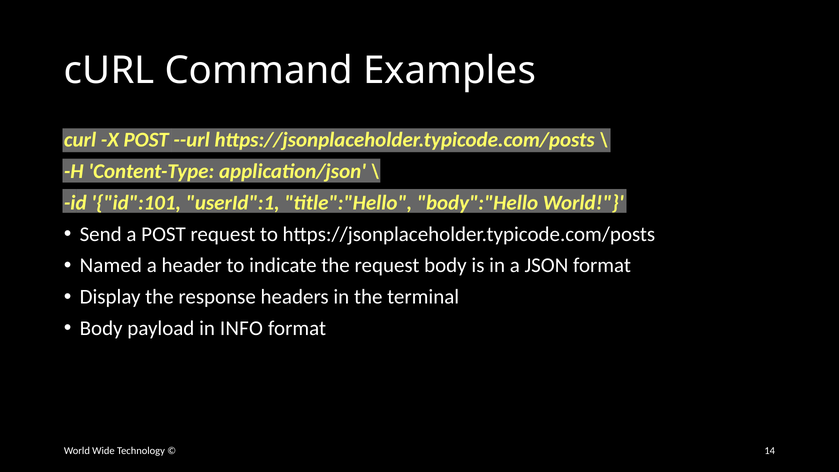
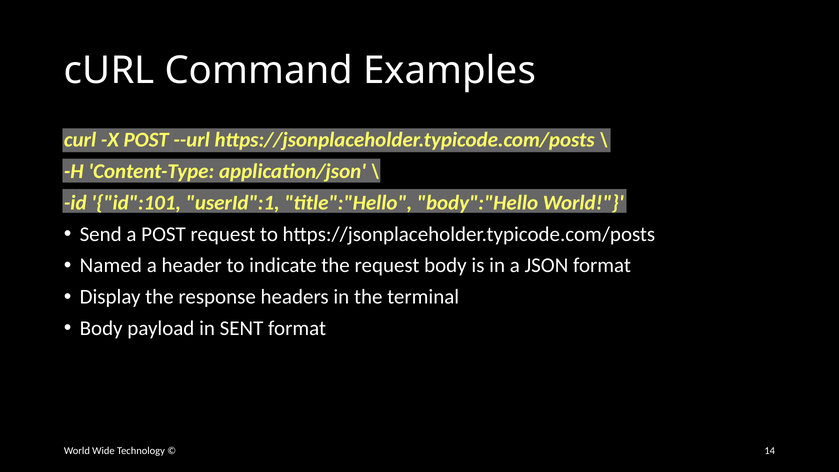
INFO: INFO -> SENT
